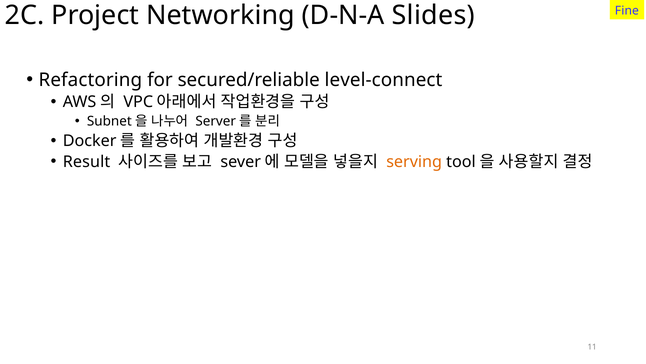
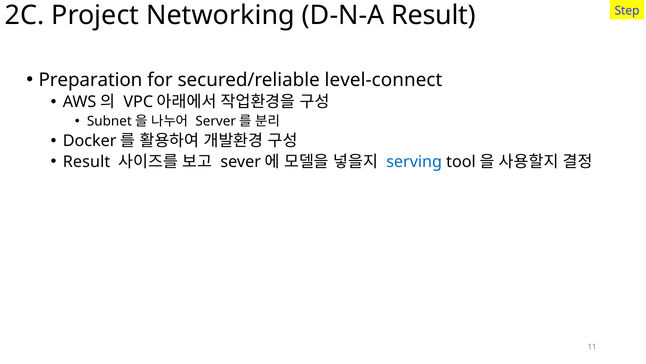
Fine: Fine -> Step
D-N-A Slides: Slides -> Result
Refactoring: Refactoring -> Preparation
serving colour: orange -> blue
